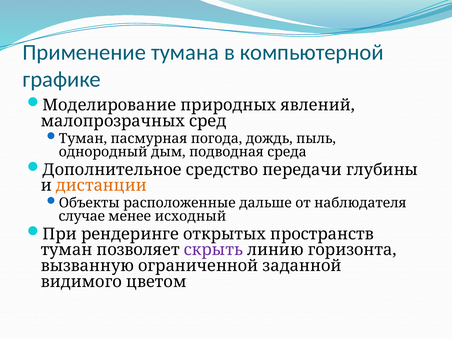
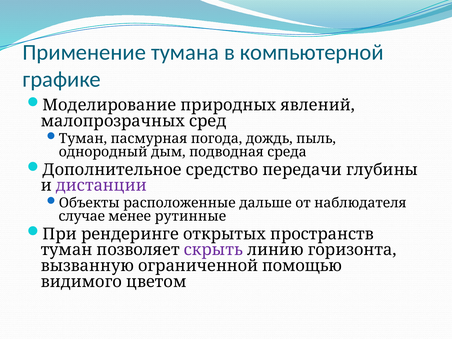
дистанции colour: orange -> purple
исходный: исходный -> рутинные
заданной: заданной -> помощью
